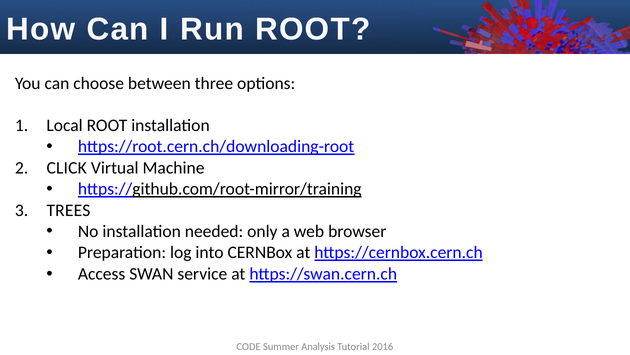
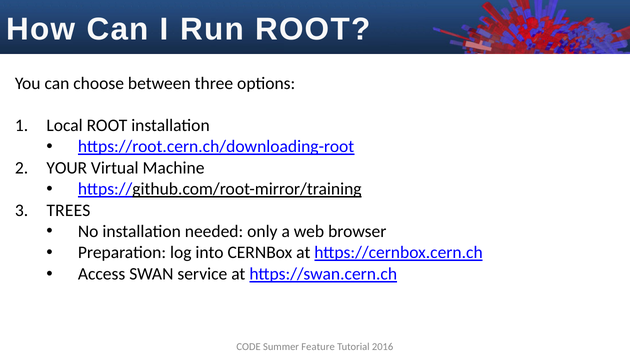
CLICK: CLICK -> YOUR
Analysis: Analysis -> Feature
